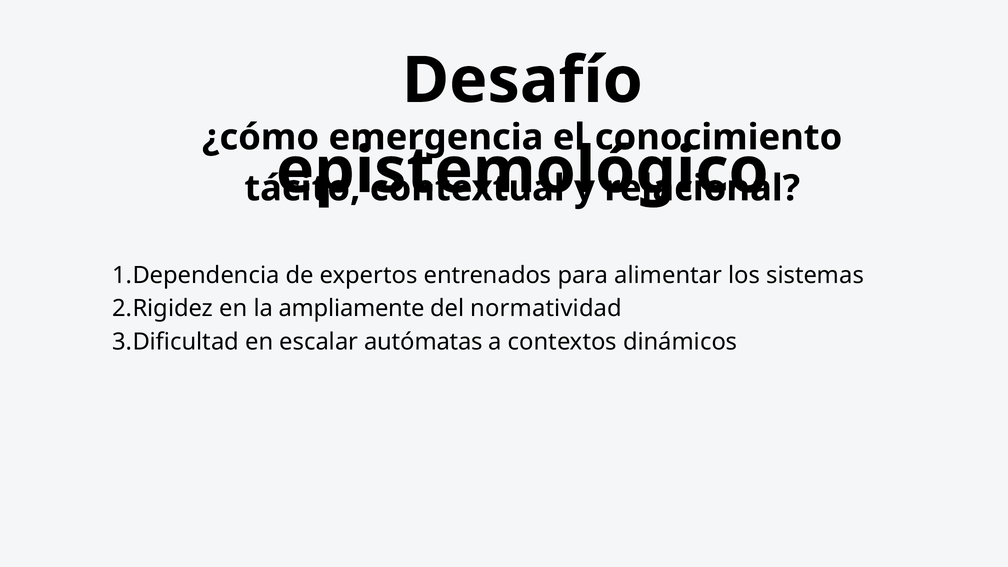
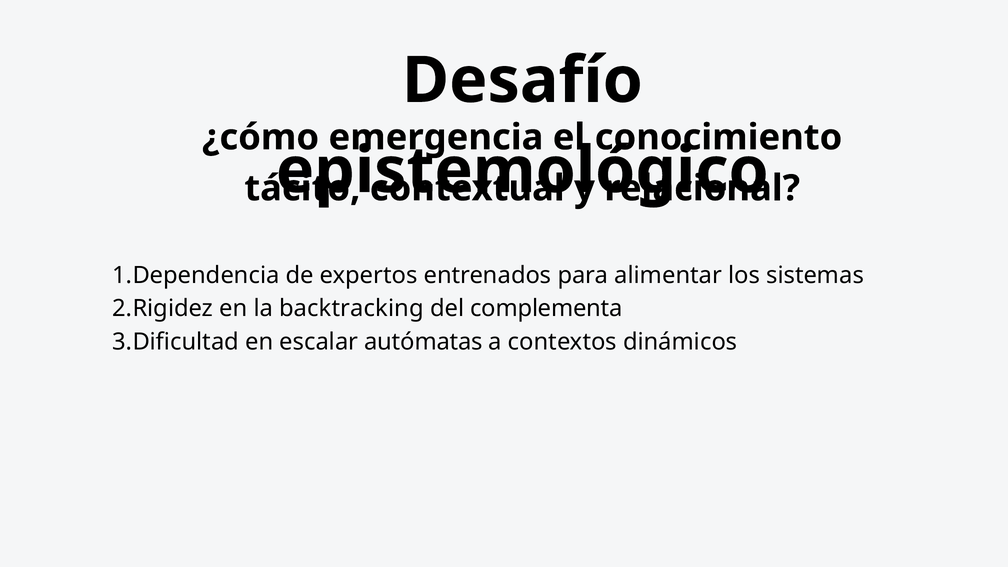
ampliamente: ampliamente -> backtracking
normatividad: normatividad -> complementa
